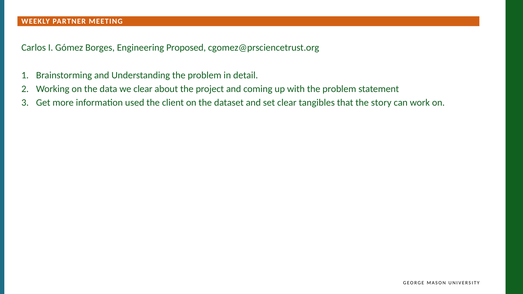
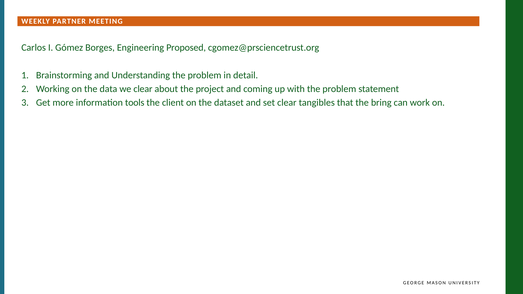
used: used -> tools
story: story -> bring
